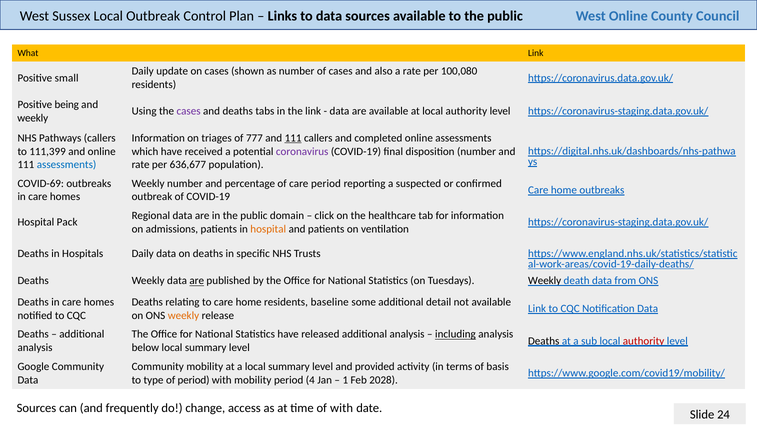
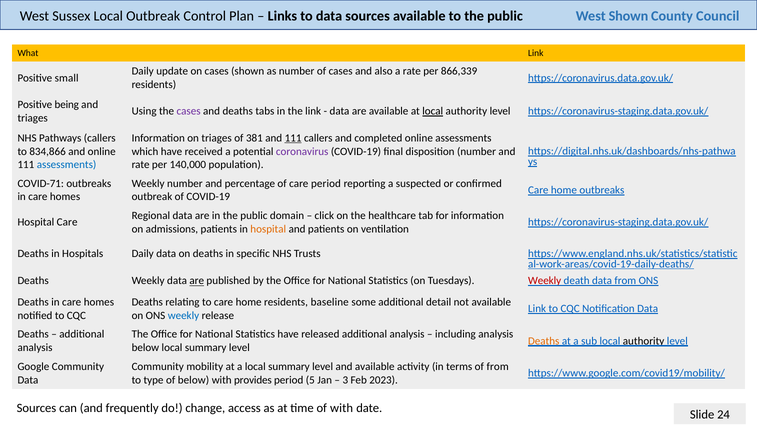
West Online: Online -> Shown
100,080: 100,080 -> 866,339
local at (433, 111) underline: none -> present
weekly at (33, 118): weekly -> triages
777: 777 -> 381
111,399: 111,399 -> 834,866
636,677: 636,677 -> 140,000
COVID-69: COVID-69 -> COVID-71
Hospital Pack: Pack -> Care
Weekly at (545, 281) colour: black -> red
weekly at (183, 315) colour: orange -> blue
including underline: present -> none
Deaths at (544, 341) colour: black -> orange
authority at (644, 341) colour: red -> black
and provided: provided -> available
of basis: basis -> from
of period: period -> below
with mobility: mobility -> provides
4: 4 -> 5
1: 1 -> 3
2028: 2028 -> 2023
